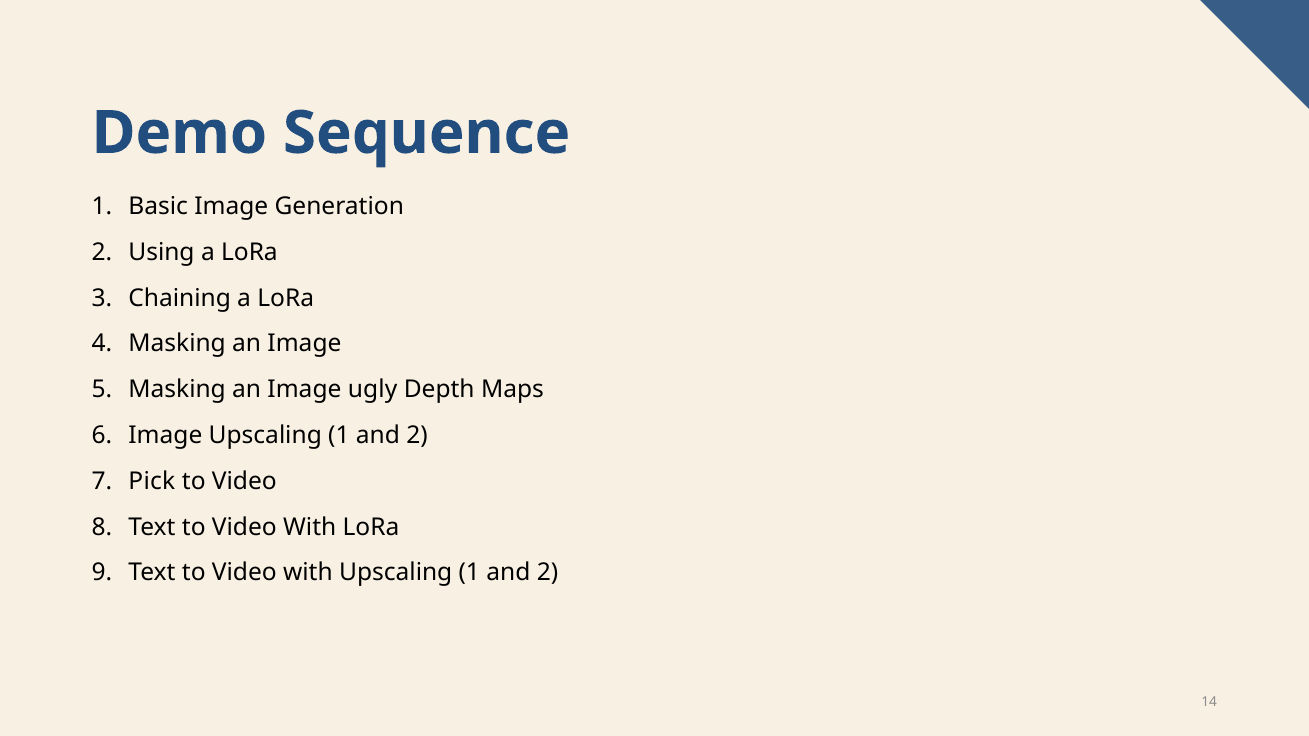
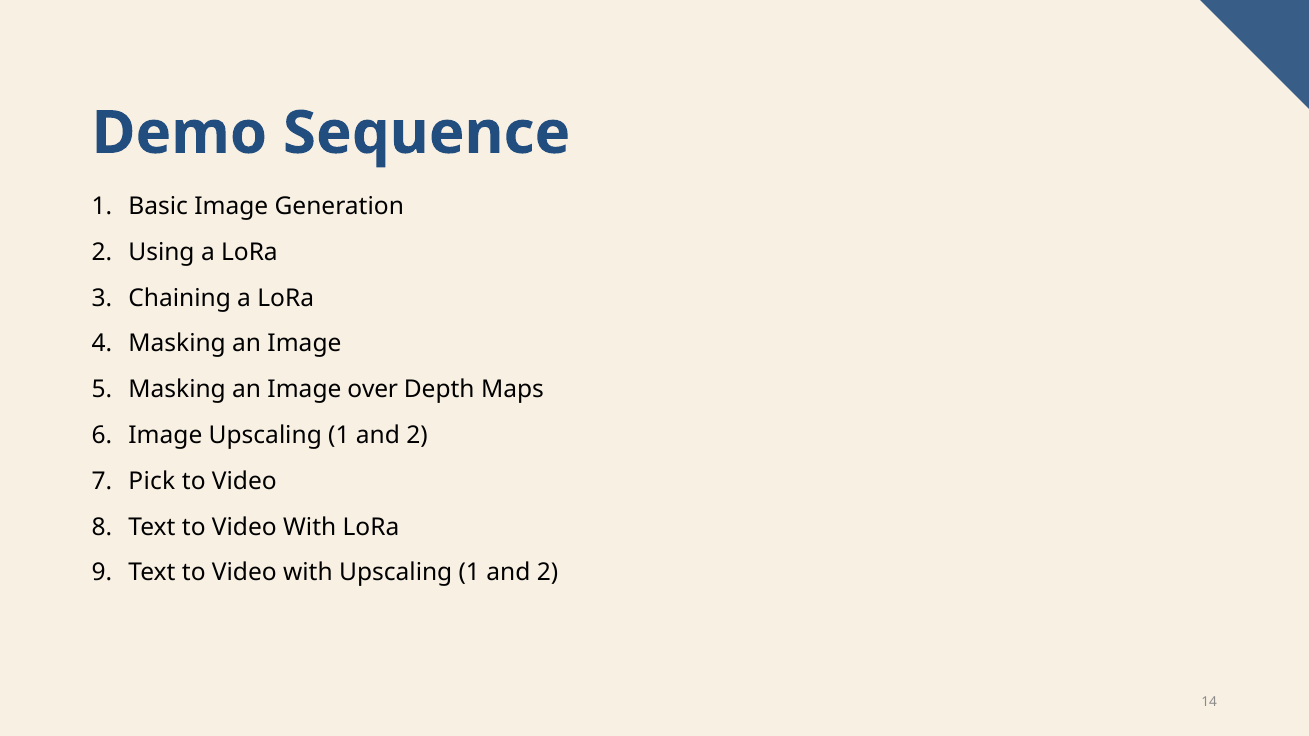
ugly: ugly -> over
